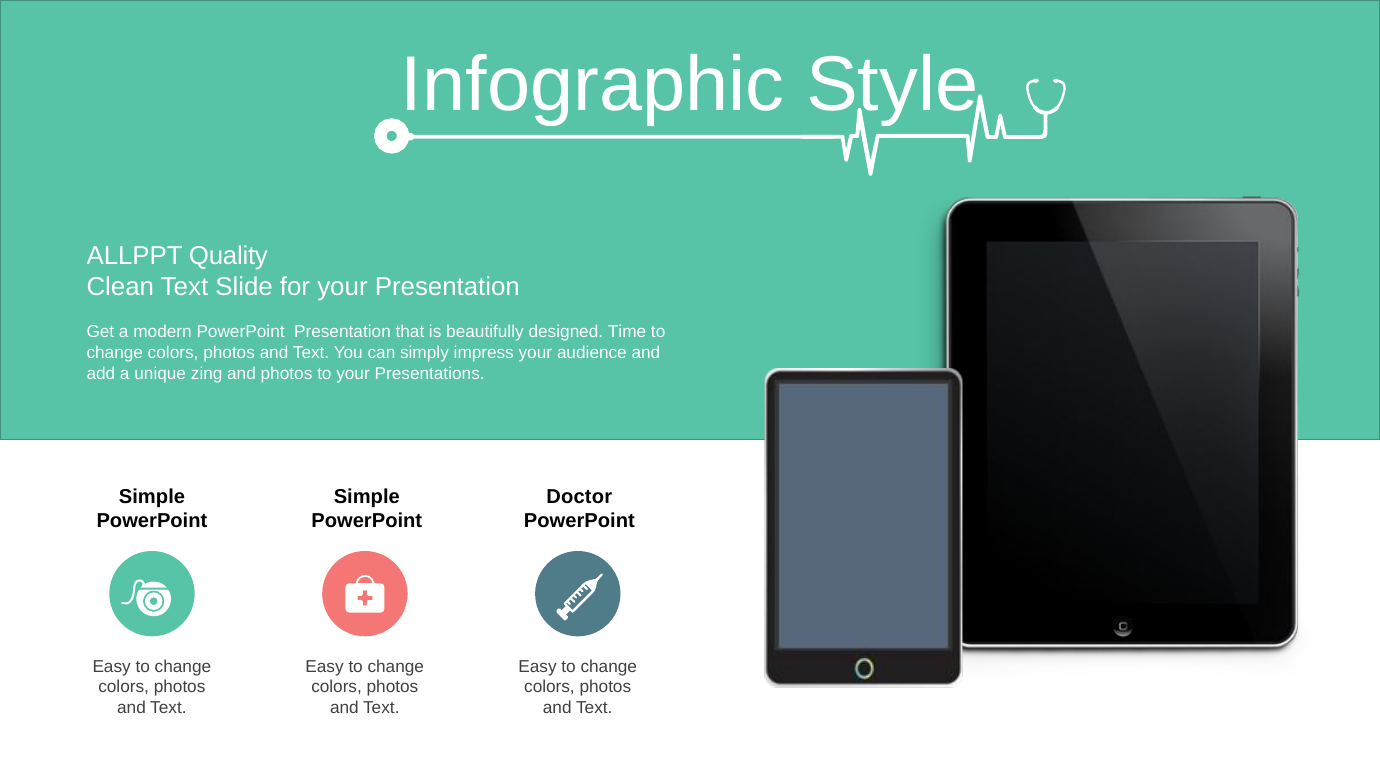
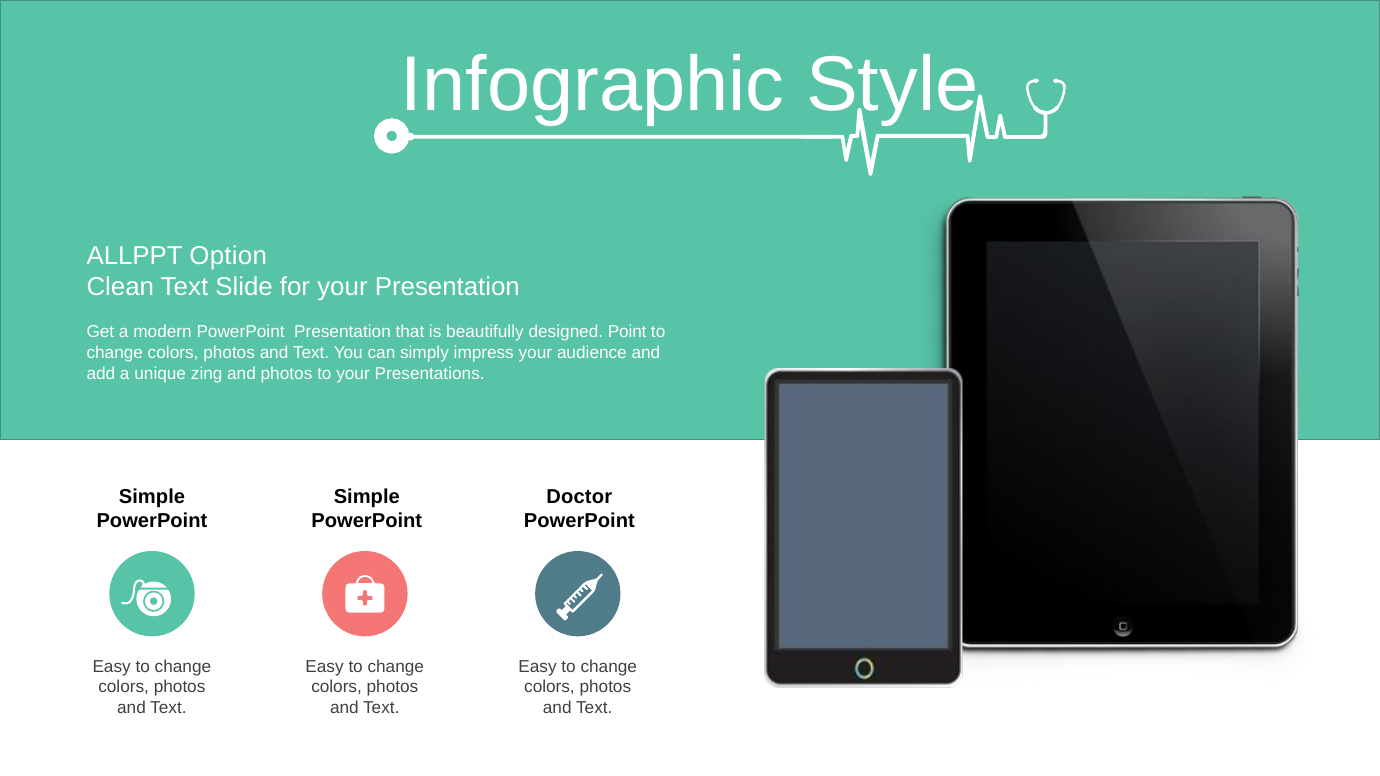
Quality: Quality -> Option
Time: Time -> Point
